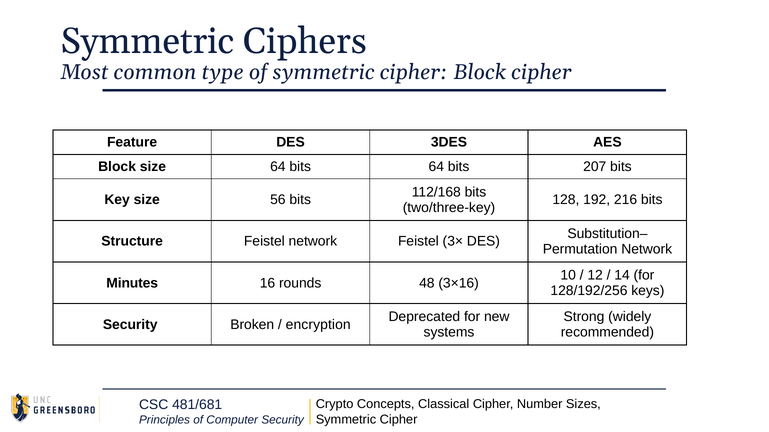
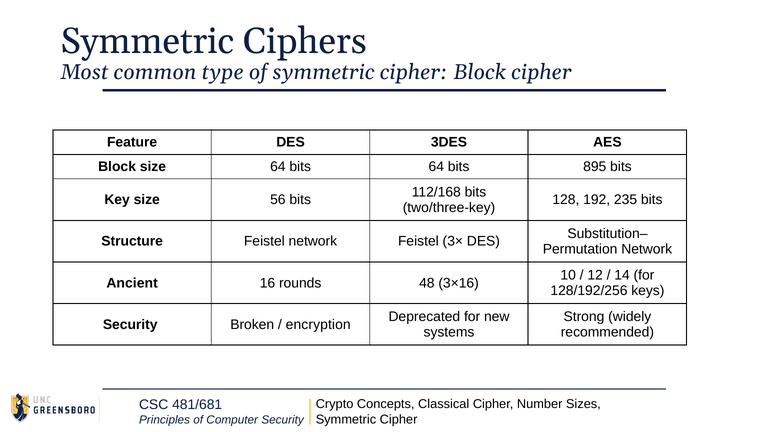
207: 207 -> 895
216: 216 -> 235
Minutes: Minutes -> Ancient
